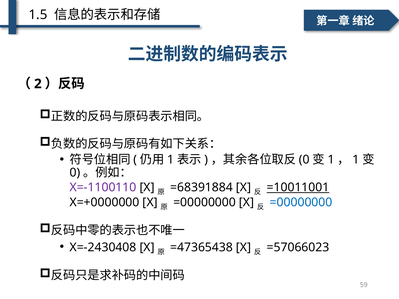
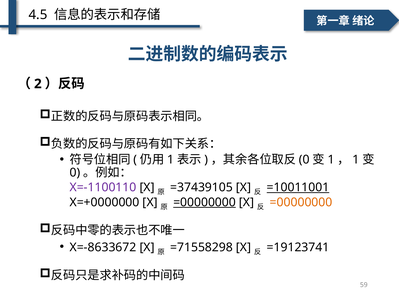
1.5: 1.5 -> 4.5
=68391884: =68391884 -> =37439105
=00000000 at (205, 202) underline: none -> present
=00000000 at (301, 202) colour: blue -> orange
X=-2430408: X=-2430408 -> X=-8633672
=47365438: =47365438 -> =71558298
=57066023: =57066023 -> =19123741
